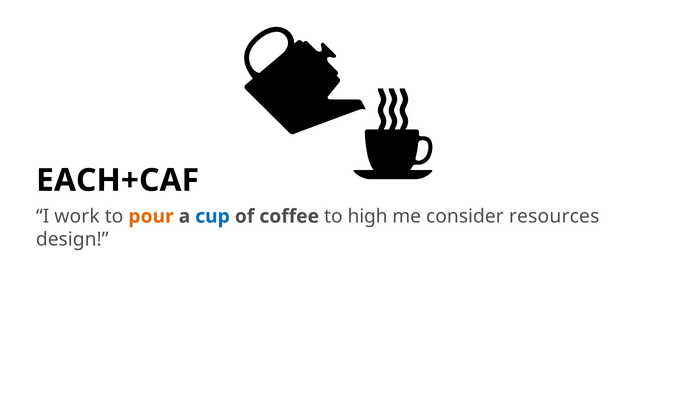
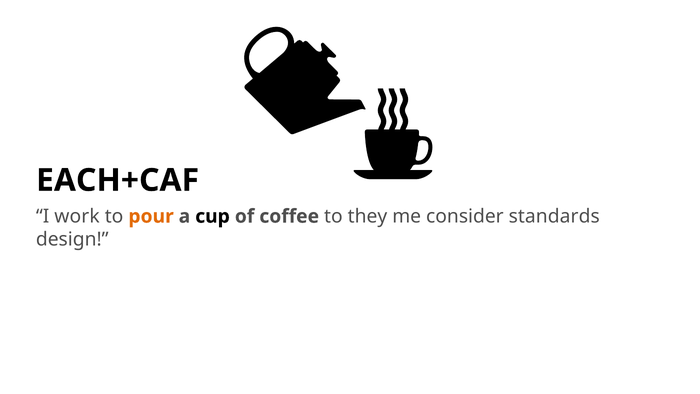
cup colour: blue -> black
high: high -> they
resources: resources -> standards
